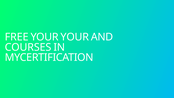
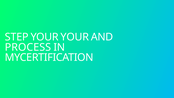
FREE: FREE -> STEP
COURSES: COURSES -> PROCESS
